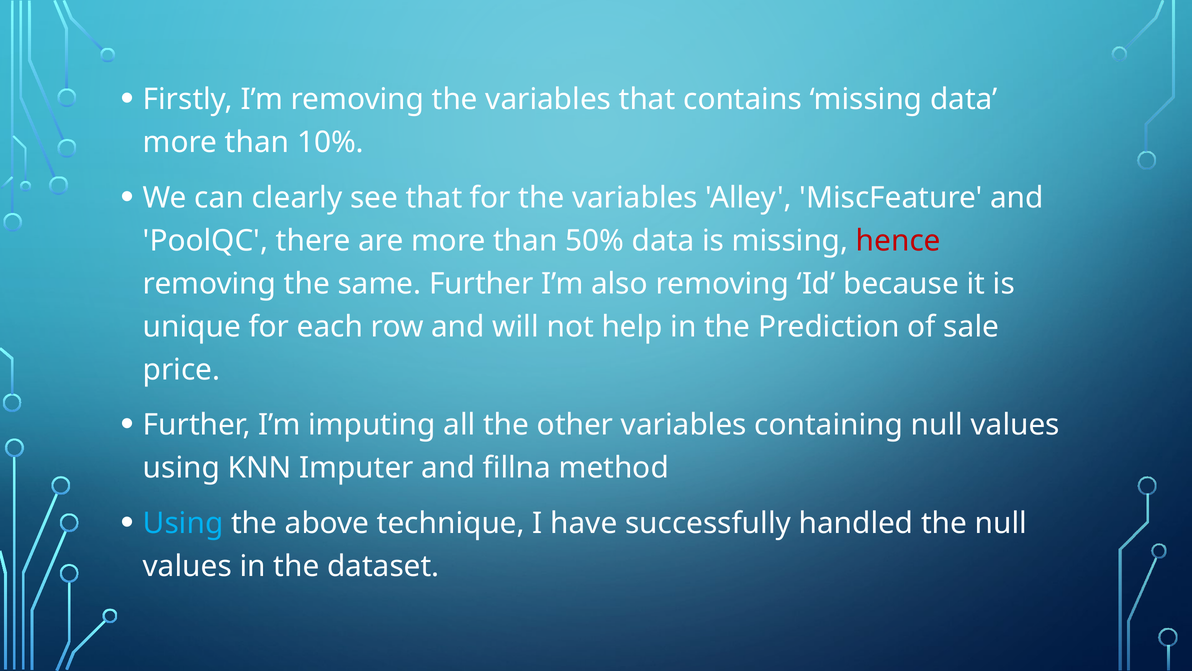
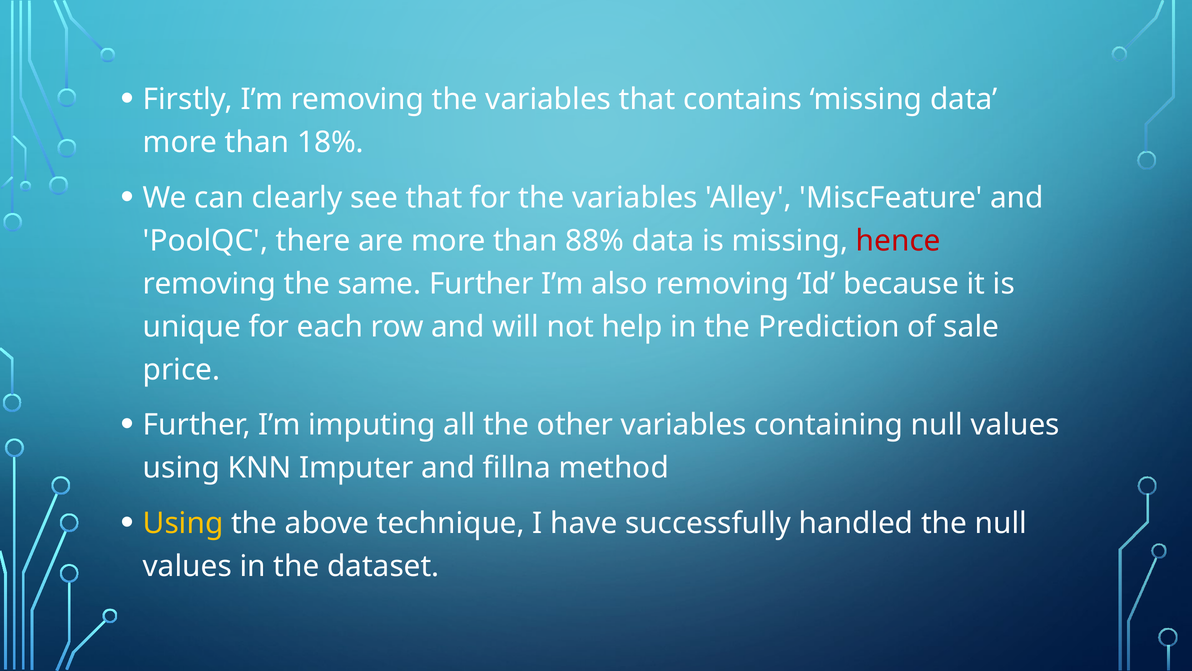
10%: 10% -> 18%
50%: 50% -> 88%
Using at (183, 523) colour: light blue -> yellow
